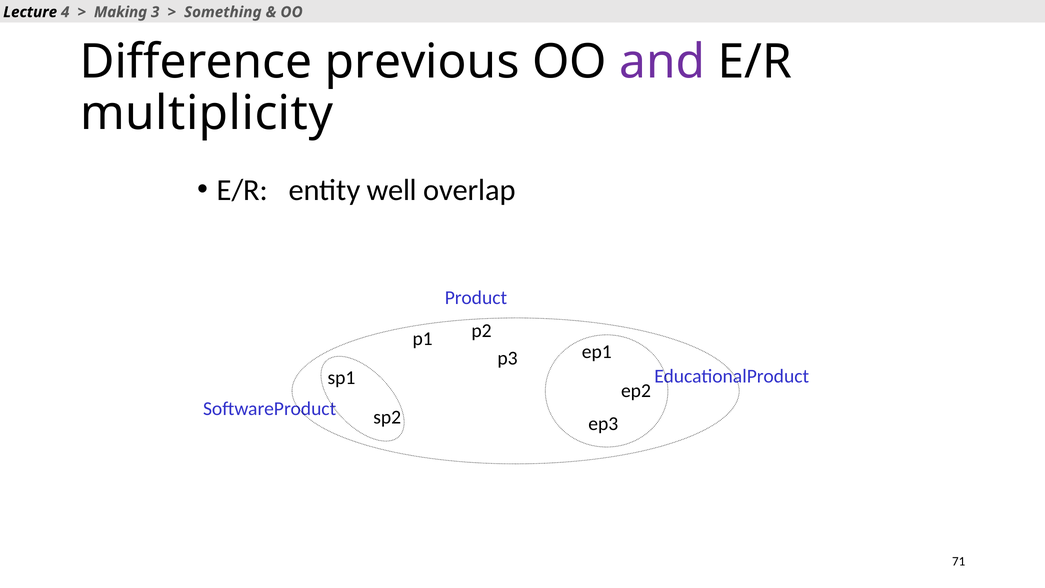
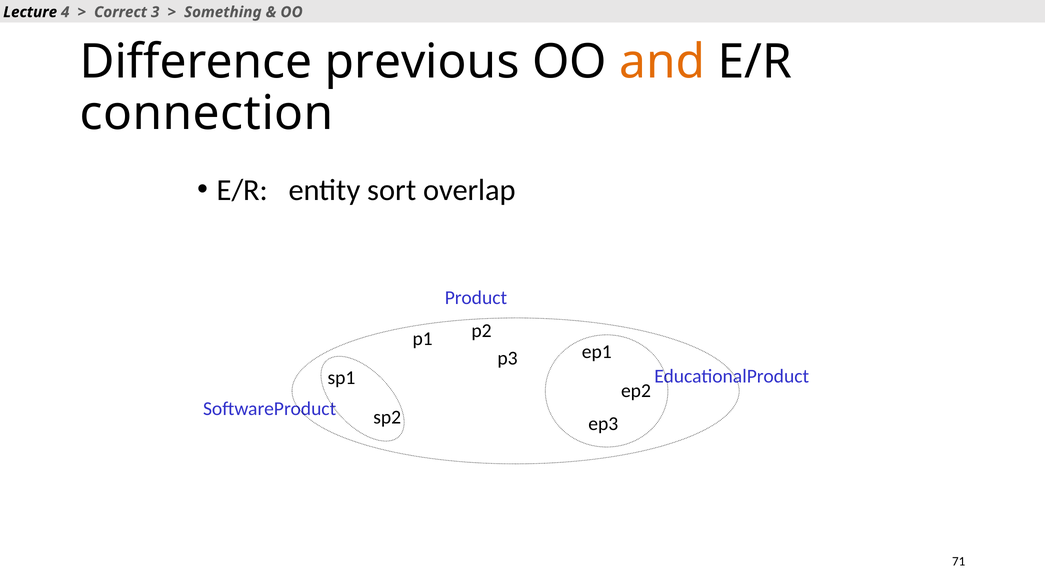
Making: Making -> Correct
and colour: purple -> orange
multiplicity: multiplicity -> connection
well: well -> sort
